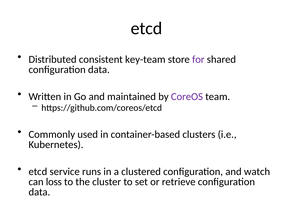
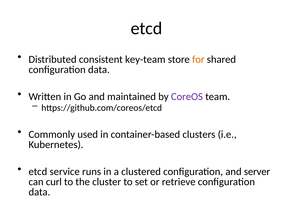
for colour: purple -> orange
watch: watch -> server
loss: loss -> curl
